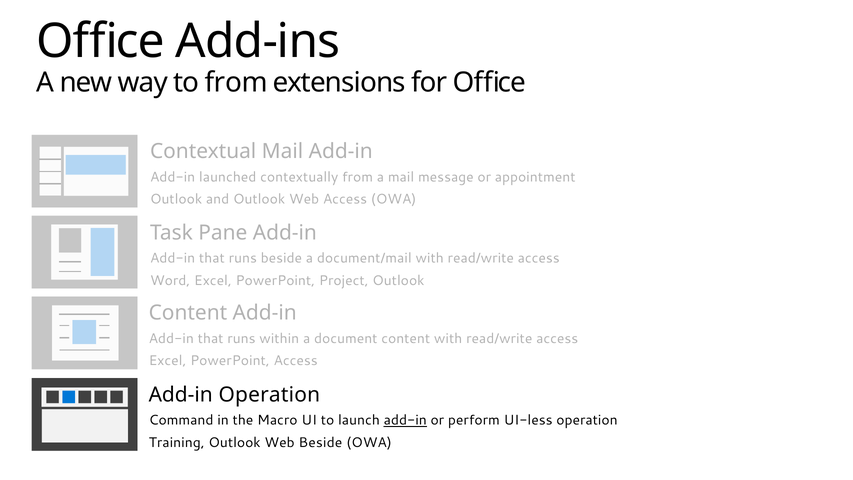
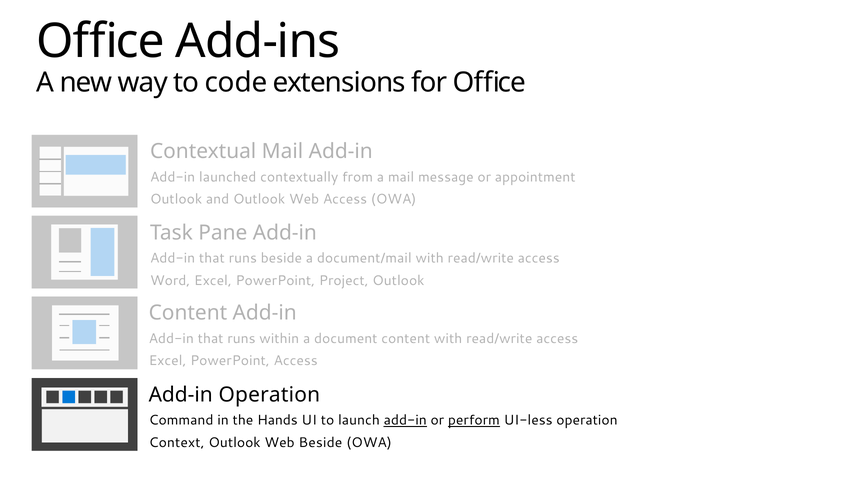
to from: from -> code
Macro: Macro -> Hands
perform underline: none -> present
Training: Training -> Context
